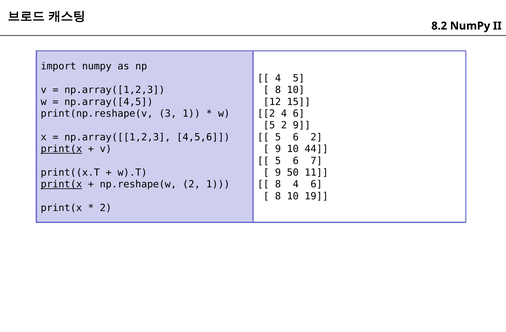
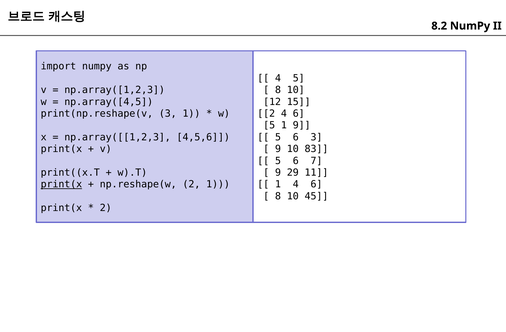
5 2: 2 -> 1
6 2: 2 -> 3
print(x at (61, 149) underline: present -> none
44: 44 -> 83
50: 50 -> 29
8 at (278, 185): 8 -> 1
19: 19 -> 45
